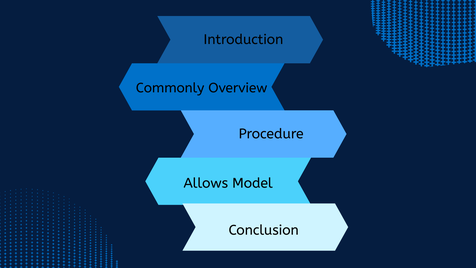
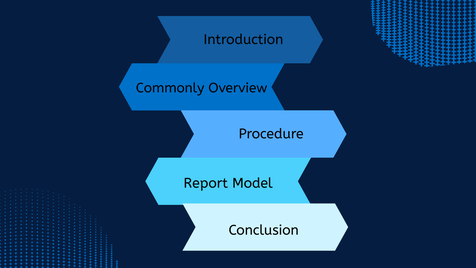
Allows: Allows -> Report
